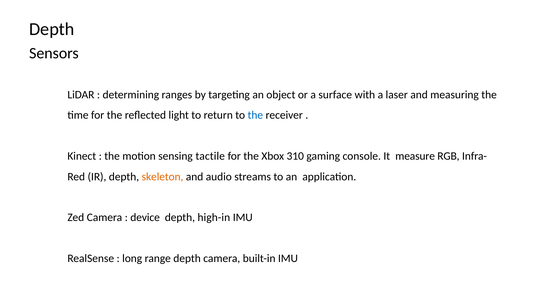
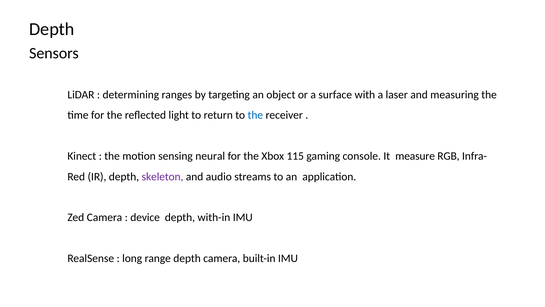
tactile: tactile -> neural
310: 310 -> 115
skeleton colour: orange -> purple
high-in: high-in -> with-in
